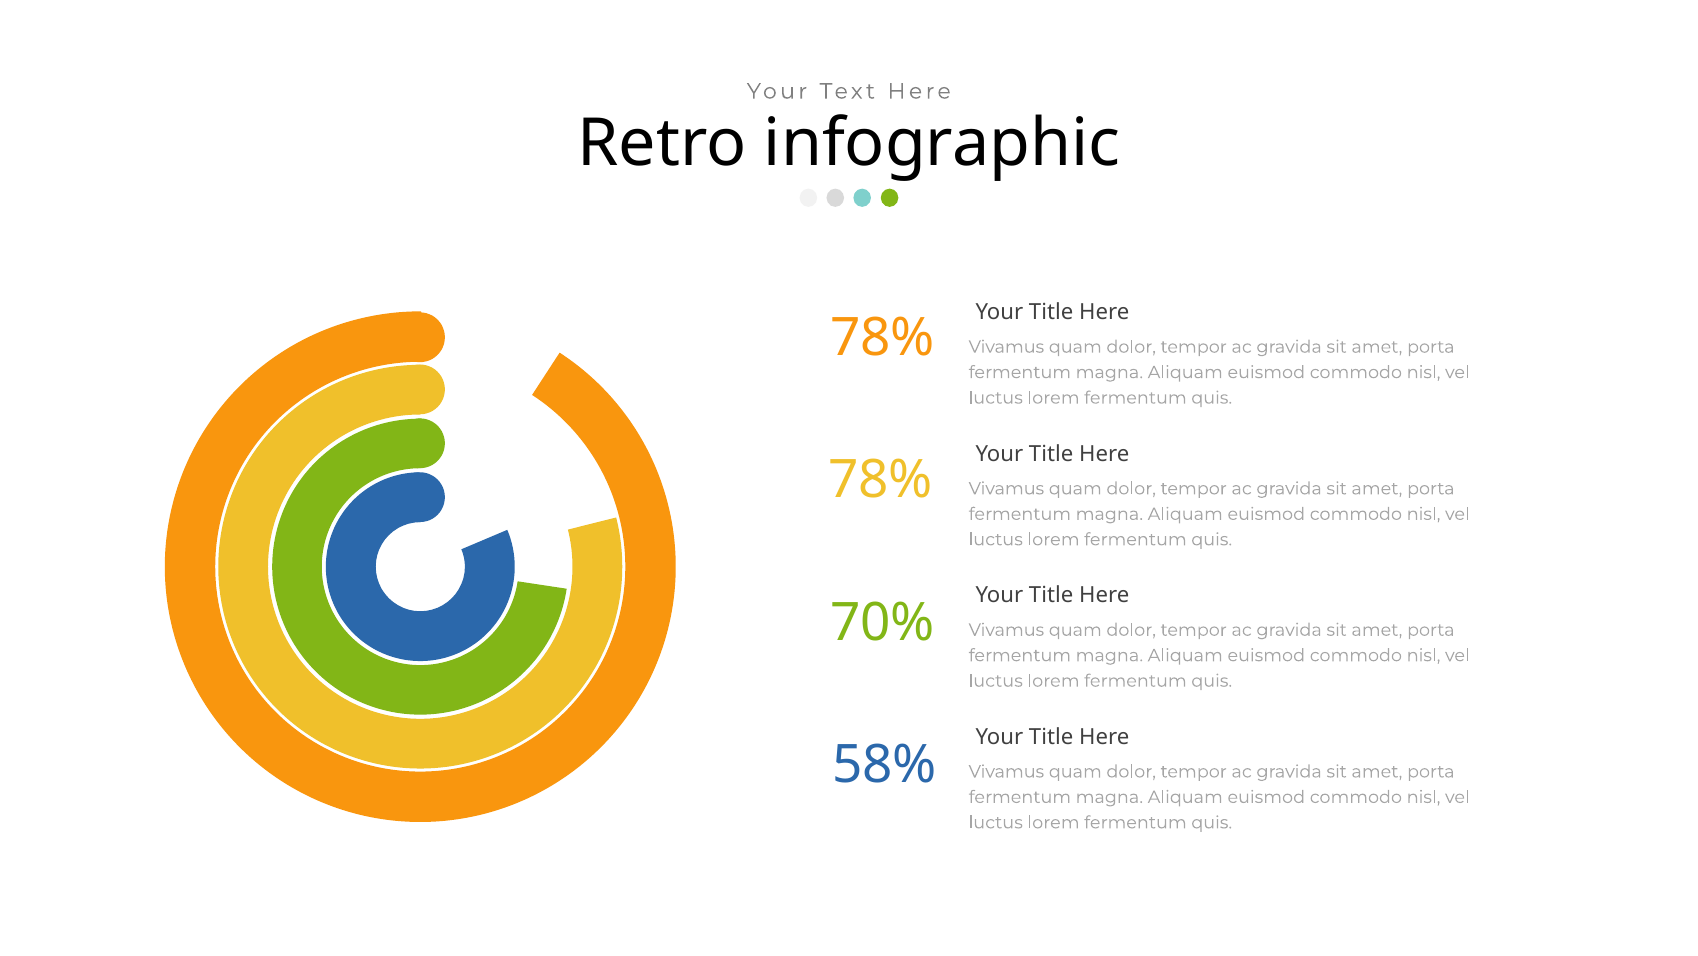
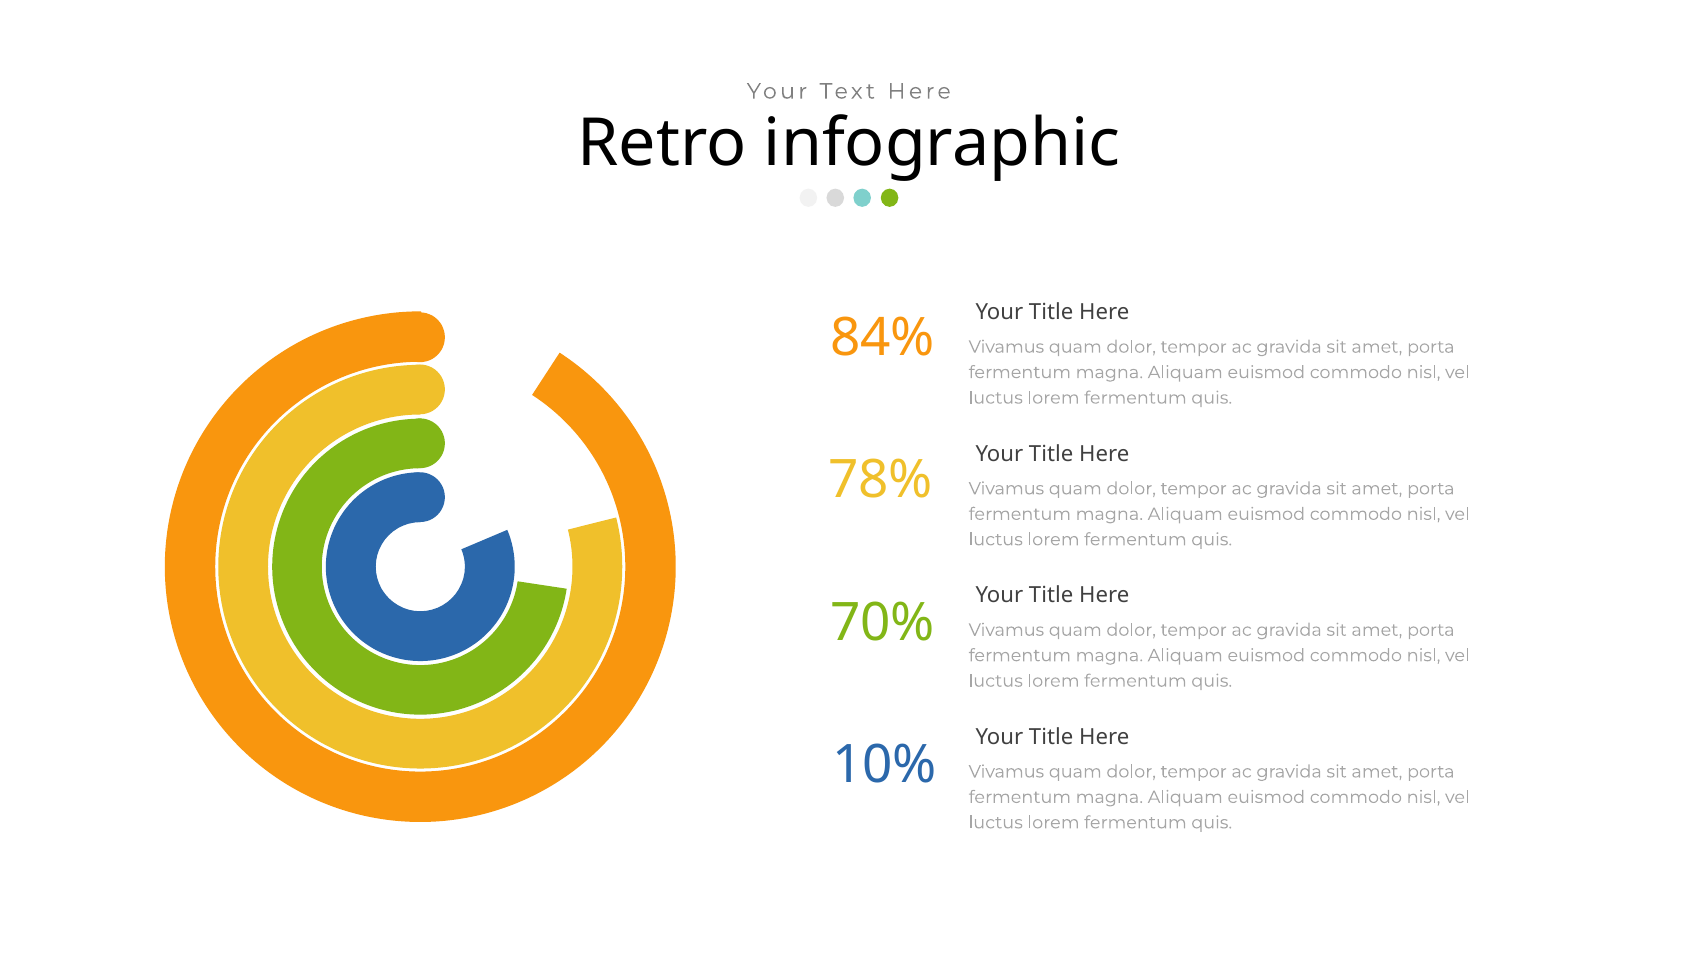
78% at (883, 339): 78% -> 84%
58%: 58% -> 10%
